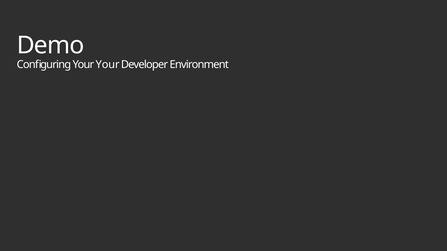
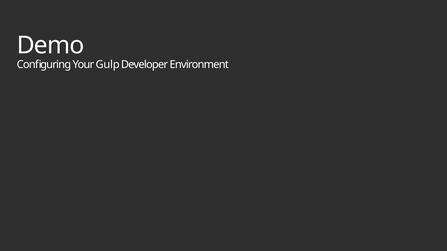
Your Your: Your -> Gulp
